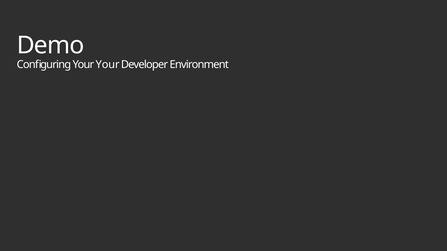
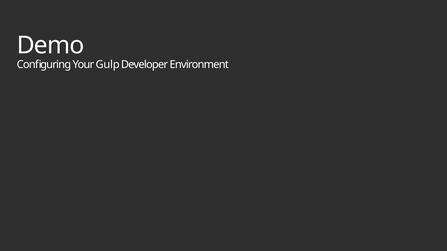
Your Your: Your -> Gulp
